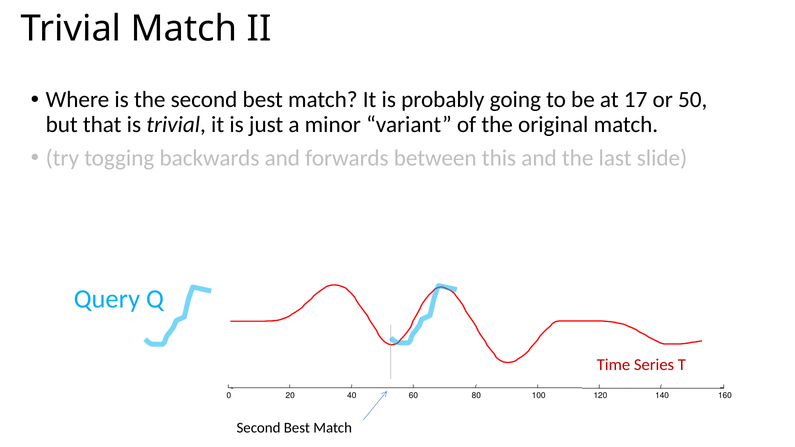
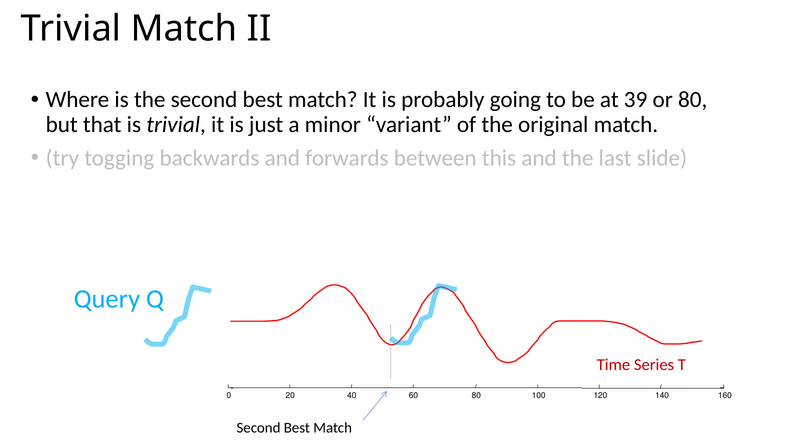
17: 17 -> 39
or 50: 50 -> 80
